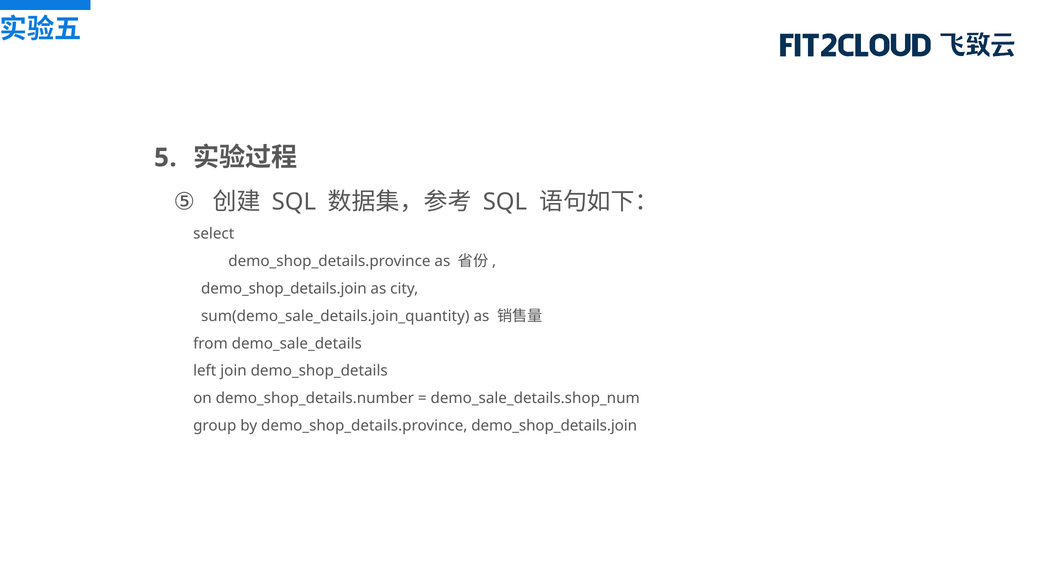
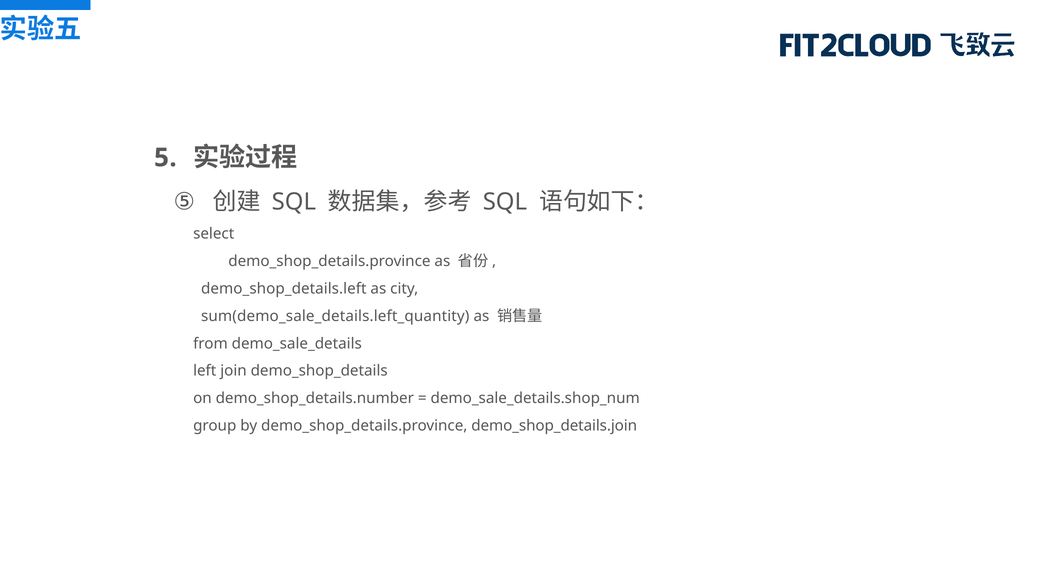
demo_shop_details.join at (284, 289): demo_shop_details.join -> demo_shop_details.left
sum(demo_sale_details.join_quantity: sum(demo_sale_details.join_quantity -> sum(demo_sale_details.left_quantity
